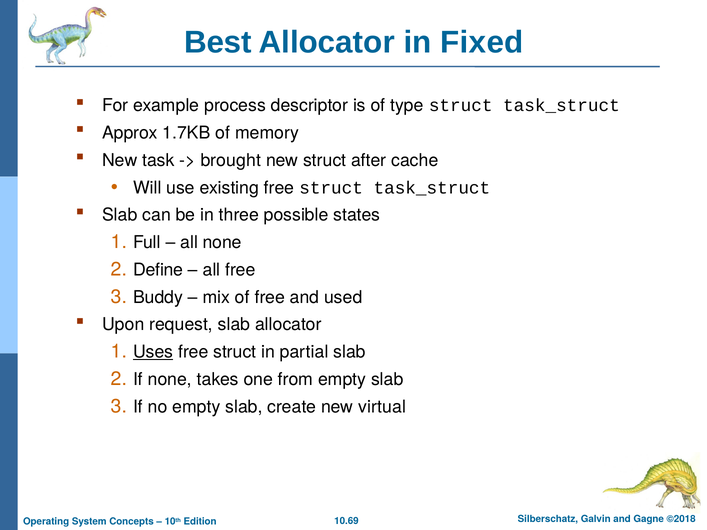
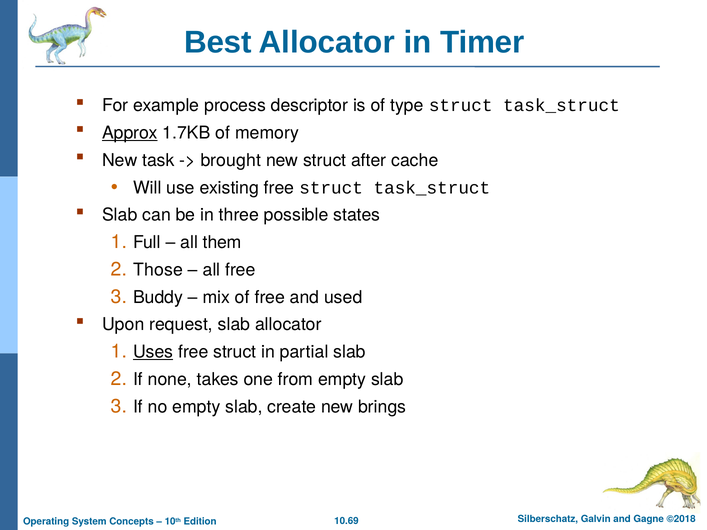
Fixed: Fixed -> Timer
Approx underline: none -> present
all none: none -> them
Define: Define -> Those
virtual: virtual -> brings
